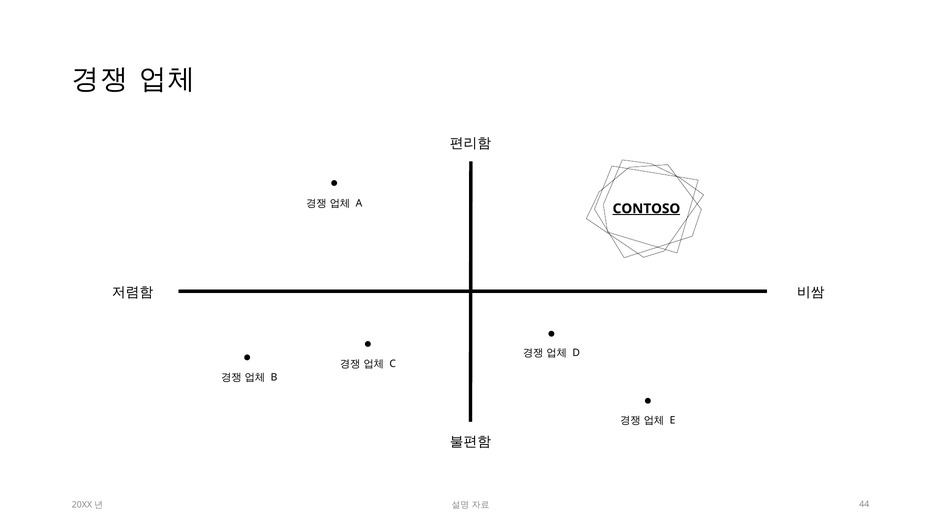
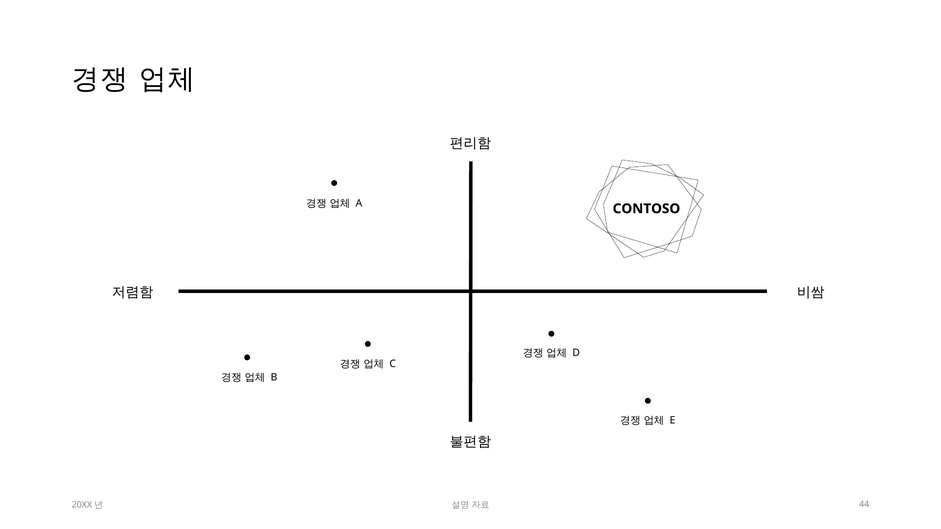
CONTOSO underline: present -> none
